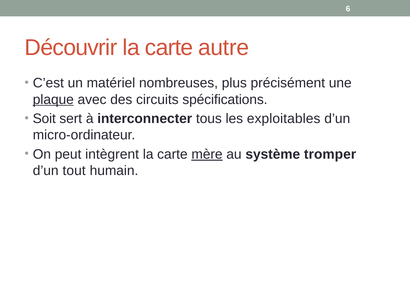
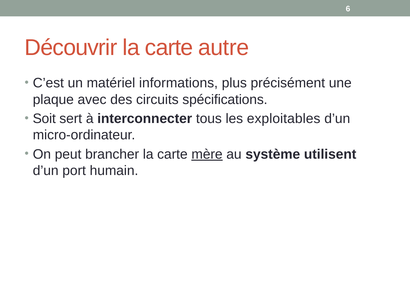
nombreuses: nombreuses -> informations
plaque underline: present -> none
intègrent: intègrent -> brancher
tromper: tromper -> utilisent
tout: tout -> port
